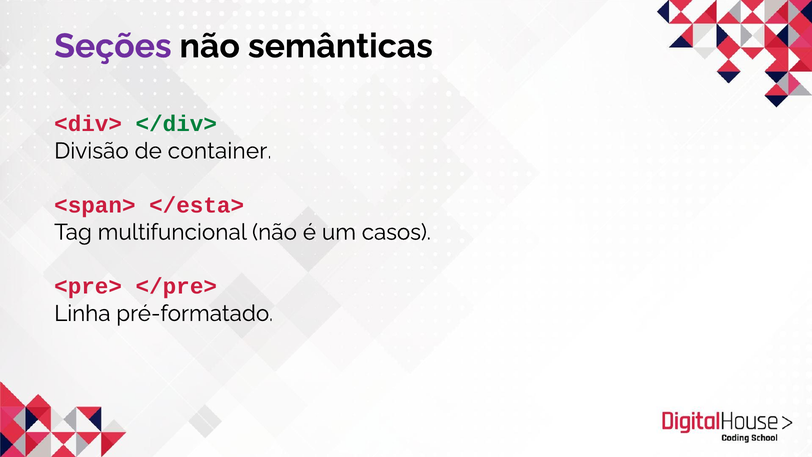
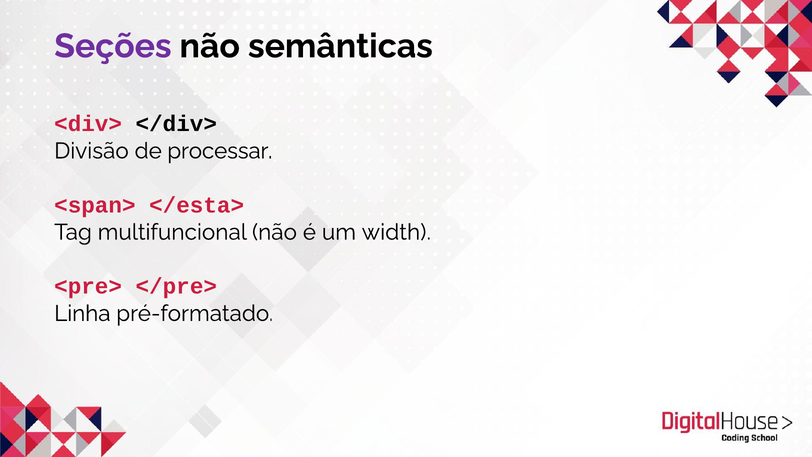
</div> colour: green -> black
container: container -> processar
casos: casos -> width
